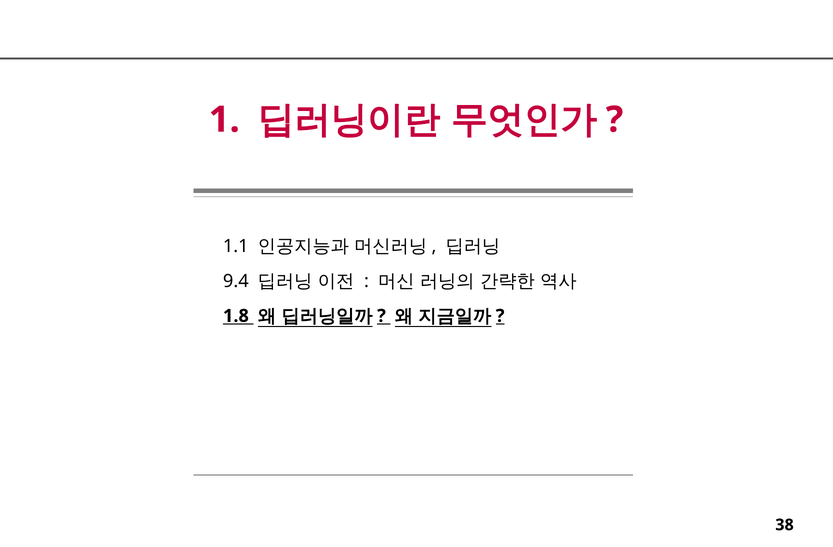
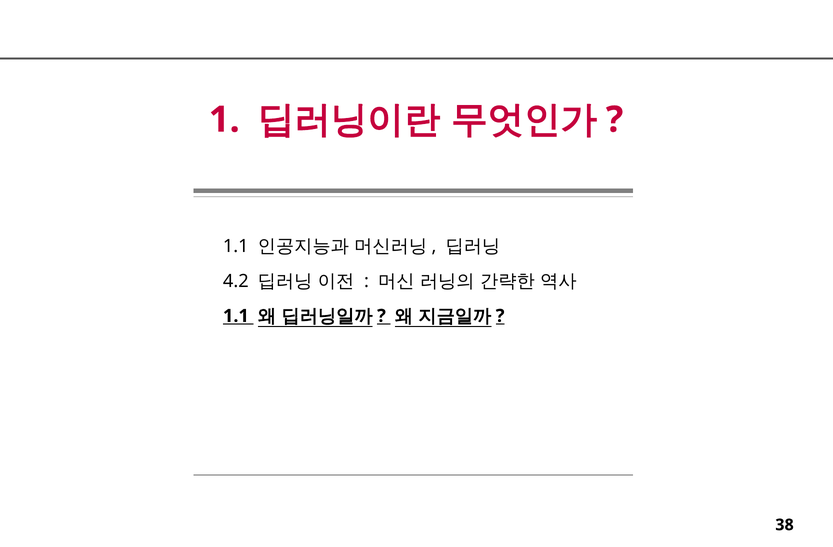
9.4: 9.4 -> 4.2
1.8 at (236, 316): 1.8 -> 1.1
